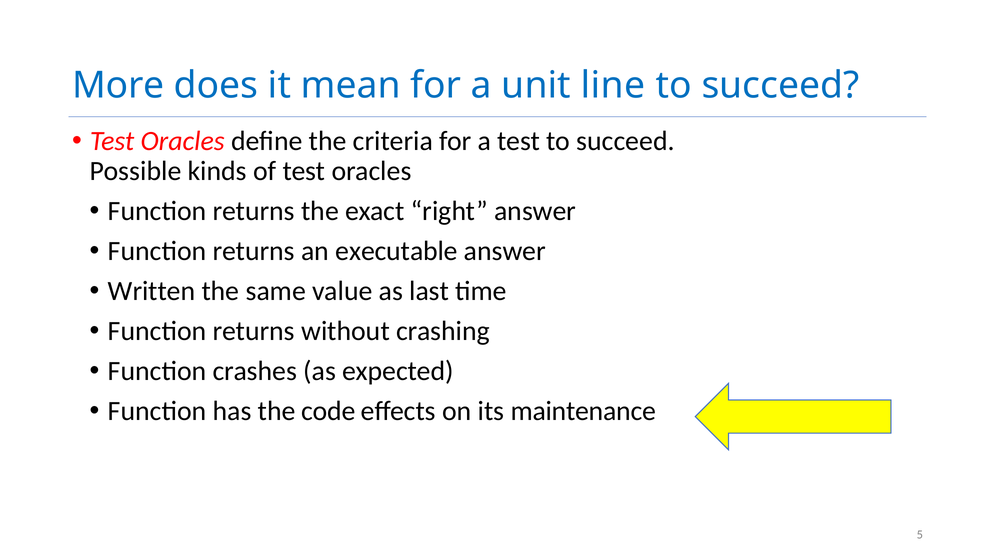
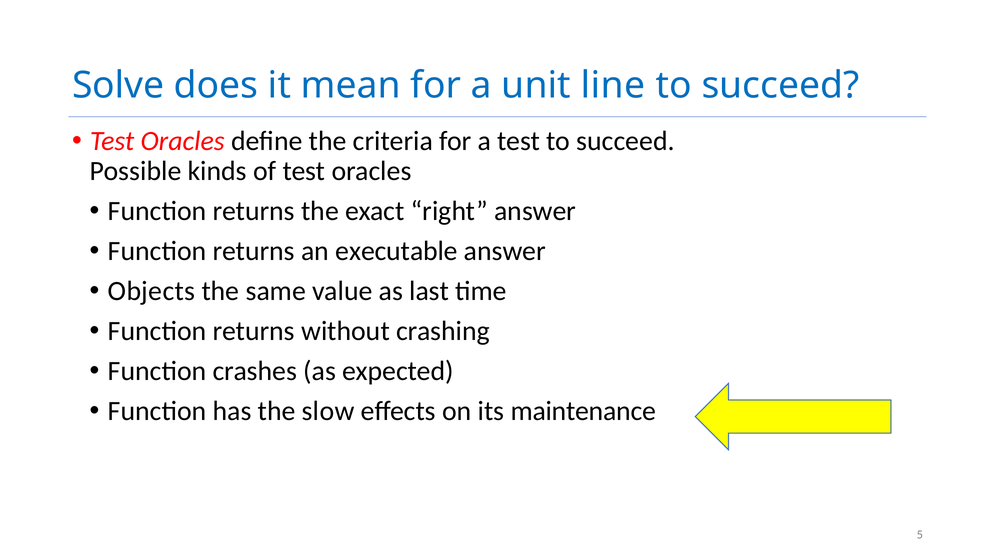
More: More -> Solve
Written: Written -> Objects
code: code -> slow
